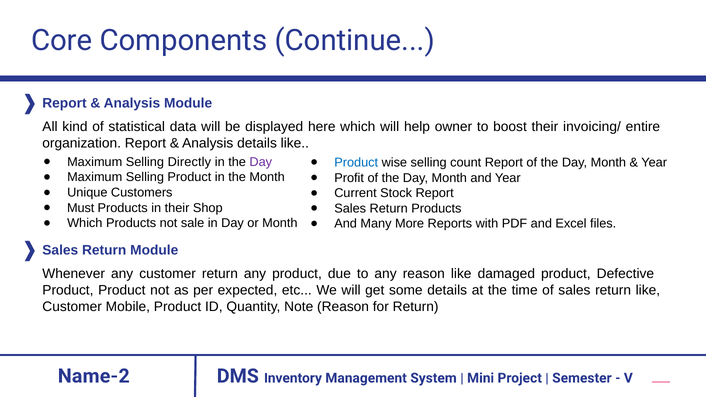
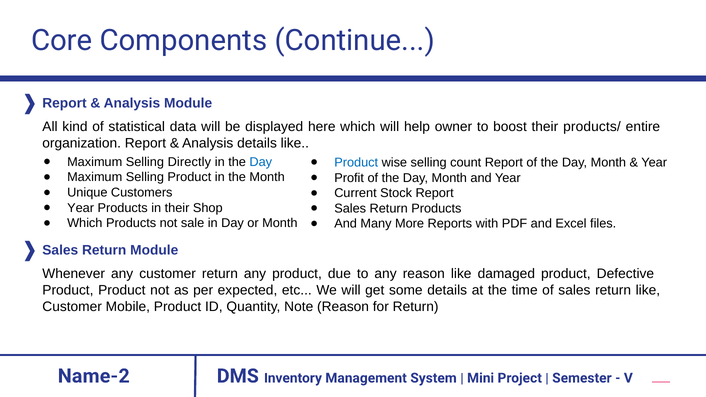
invoicing/: invoicing/ -> products/
Day at (261, 162) colour: purple -> blue
Must at (81, 208): Must -> Year
